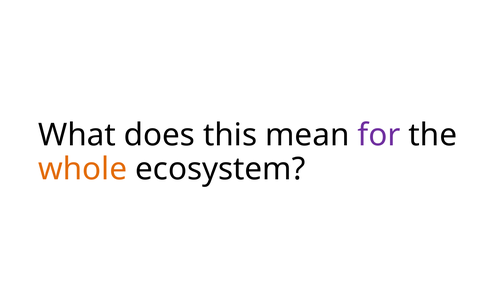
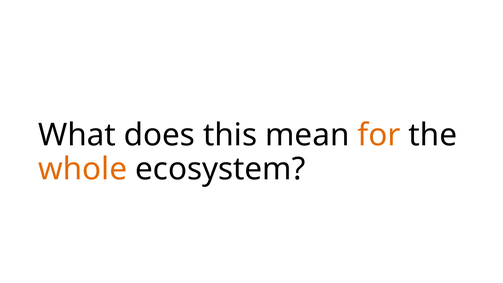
for colour: purple -> orange
